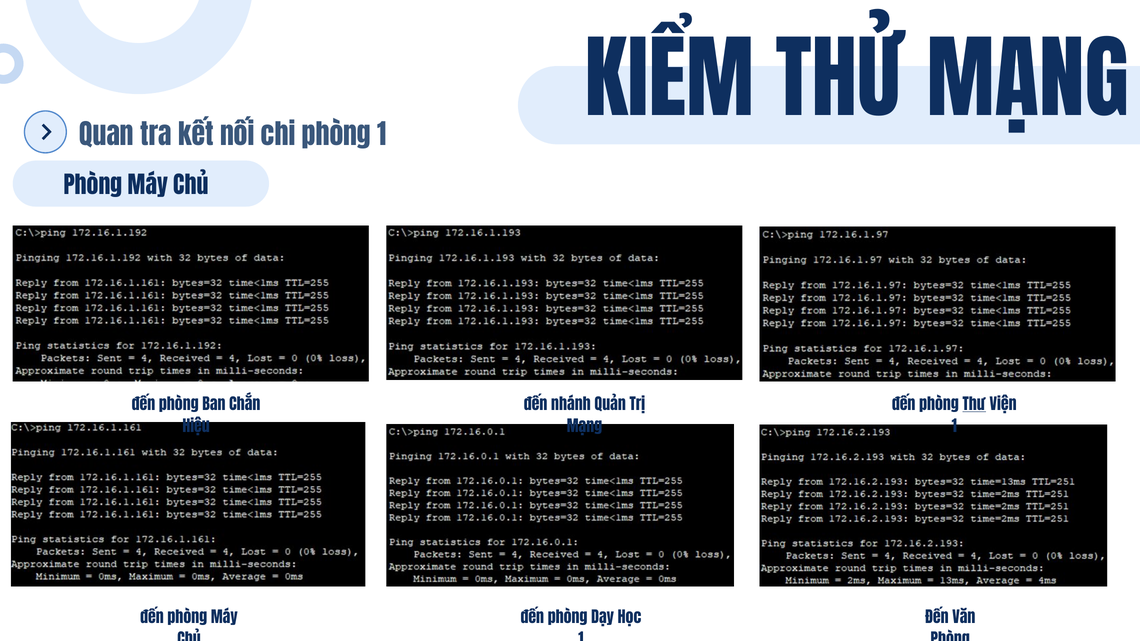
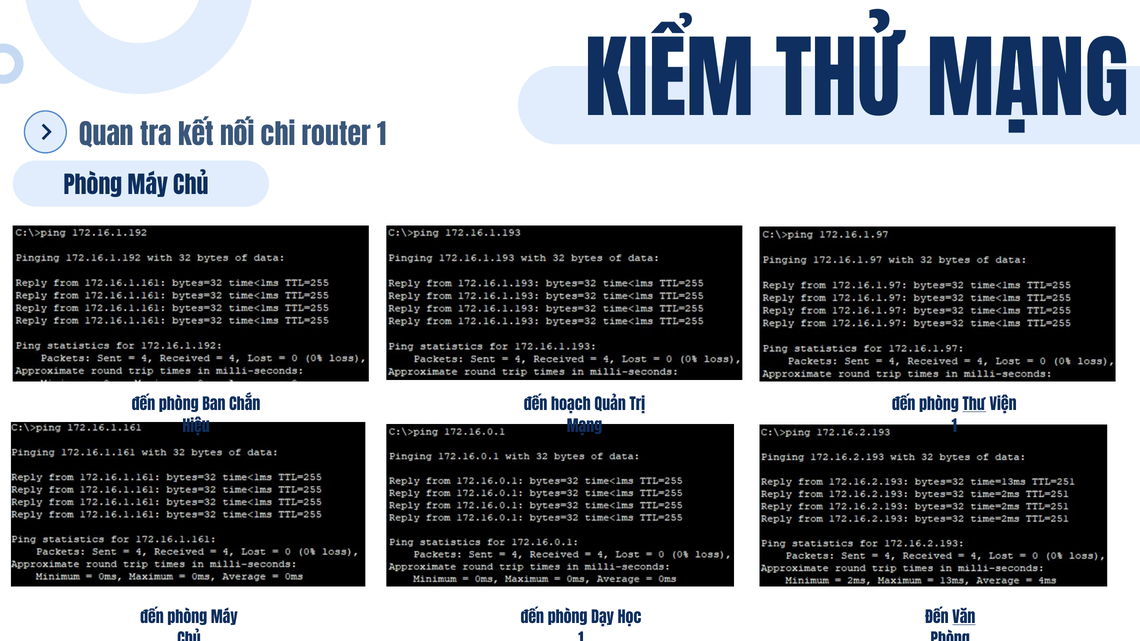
chi phòng: phòng -> router
nhánh: nhánh -> hoạch
Văn underline: none -> present
